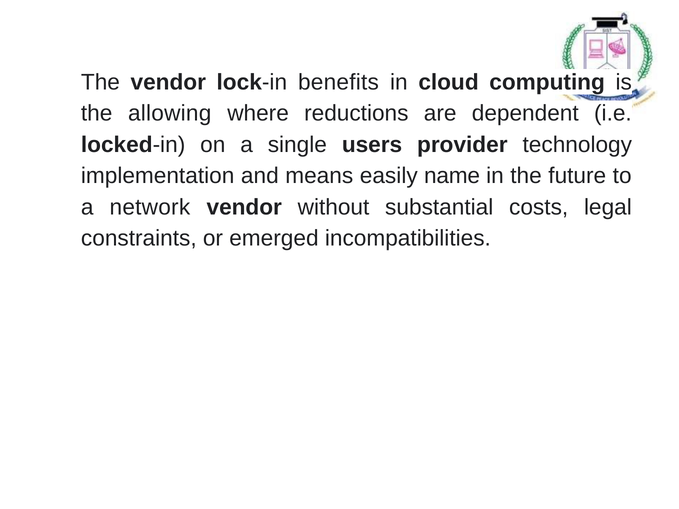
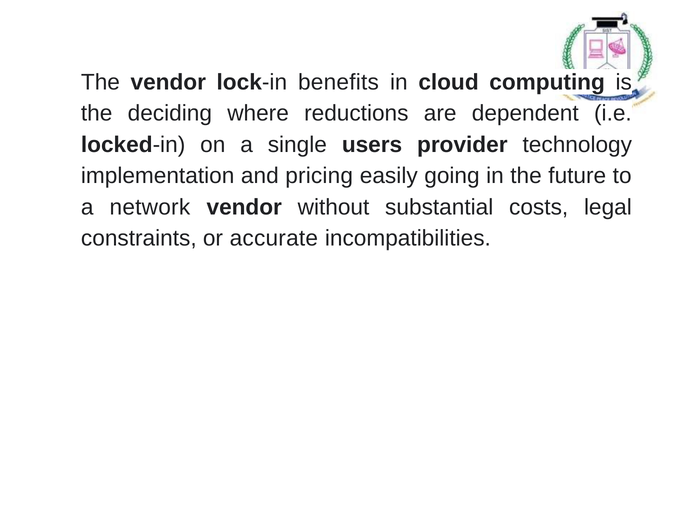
allowing: allowing -> deciding
means: means -> pricing
name: name -> going
emerged: emerged -> accurate
